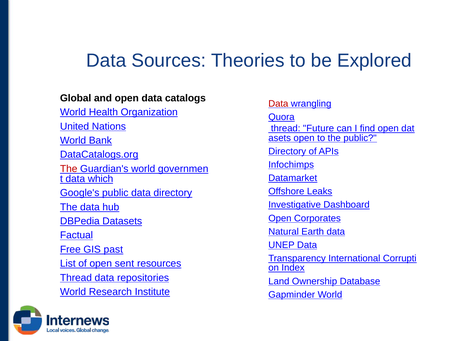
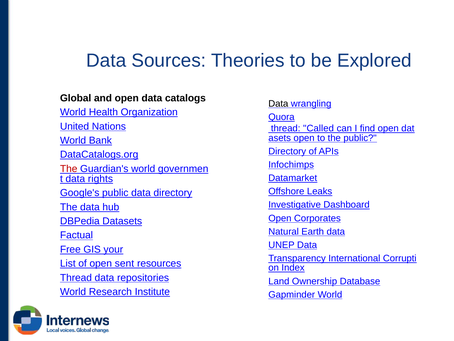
Data at (278, 104) colour: red -> black
Future: Future -> Called
which: which -> rights
past: past -> your
